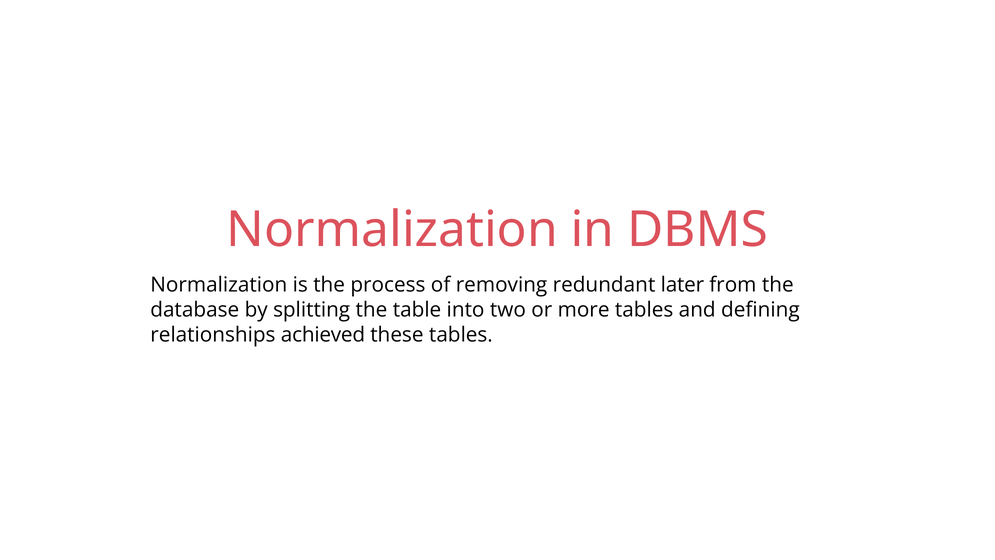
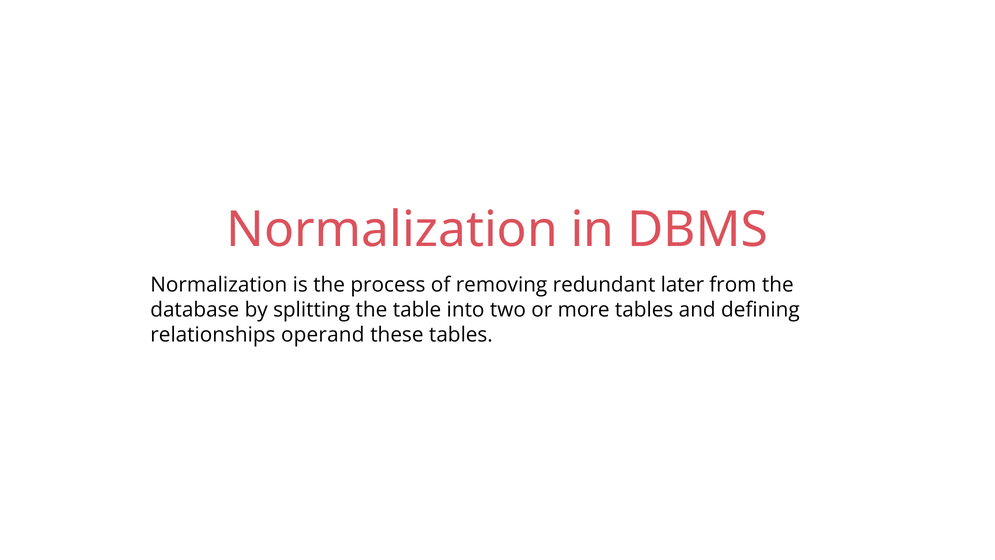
achieved: achieved -> operand
